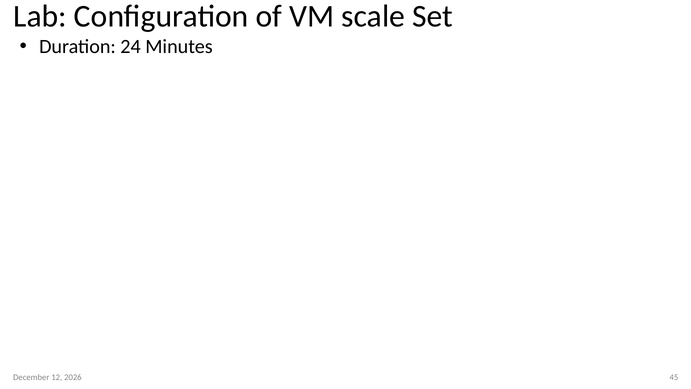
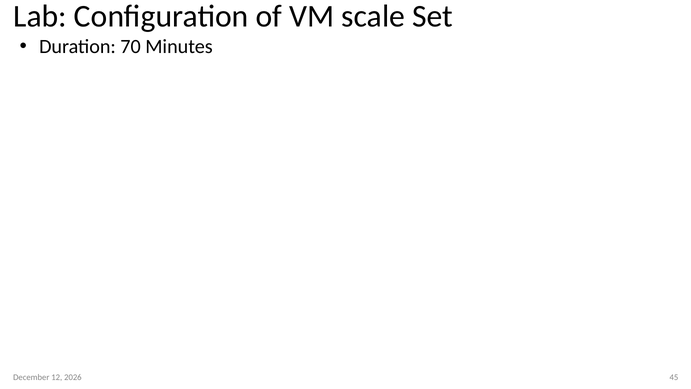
24: 24 -> 70
